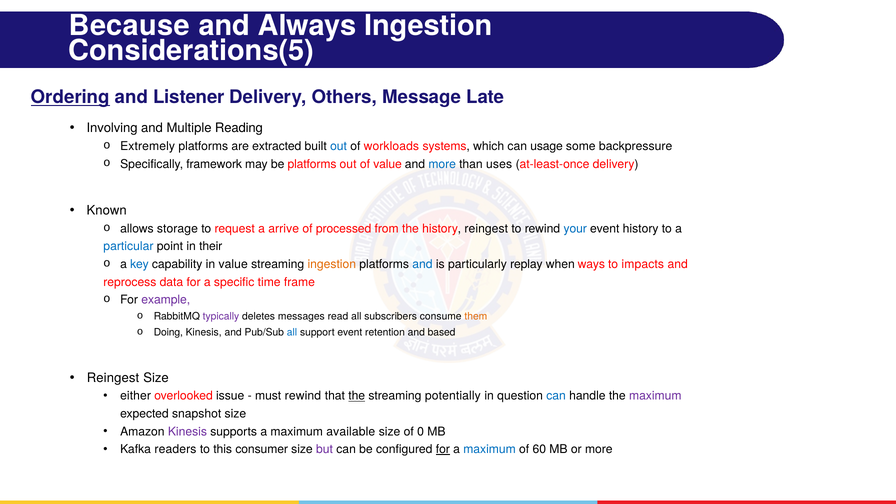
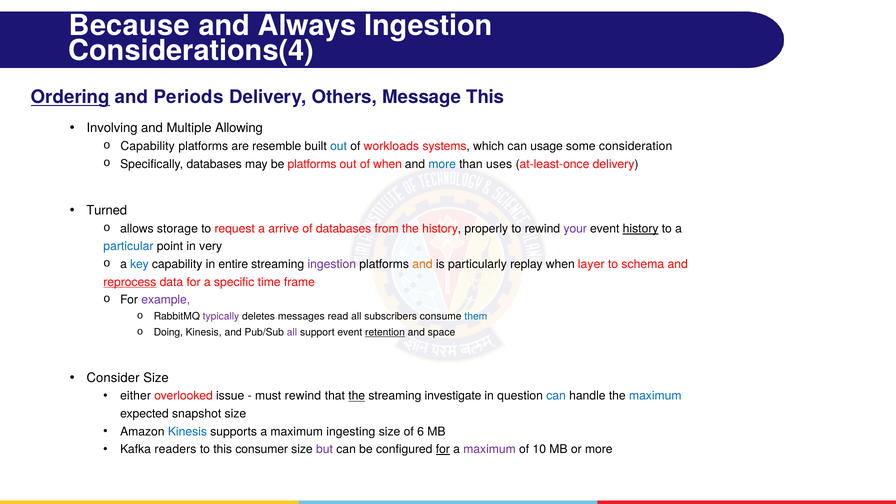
Considerations(5: Considerations(5 -> Considerations(4
Listener: Listener -> Periods
Message Late: Late -> This
Reading: Reading -> Allowing
Extremely at (148, 146): Extremely -> Capability
extracted: extracted -> resemble
backpressure: backpressure -> consideration
Specifically framework: framework -> databases
of value: value -> when
Known: Known -> Turned
of processed: processed -> databases
history reingest: reingest -> properly
your colour: blue -> purple
history at (641, 229) underline: none -> present
their: their -> very
in value: value -> entire
ingestion at (332, 264) colour: orange -> purple
and at (422, 264) colour: blue -> orange
ways: ways -> layer
impacts: impacts -> schema
reprocess underline: none -> present
them colour: orange -> blue
all at (292, 332) colour: blue -> purple
retention underline: none -> present
based: based -> space
Reingest at (113, 378): Reingest -> Consider
potentially: potentially -> investigate
maximum at (655, 396) colour: purple -> blue
Kinesis at (187, 432) colour: purple -> blue
available: available -> ingesting
0: 0 -> 6
maximum at (490, 449) colour: blue -> purple
60: 60 -> 10
